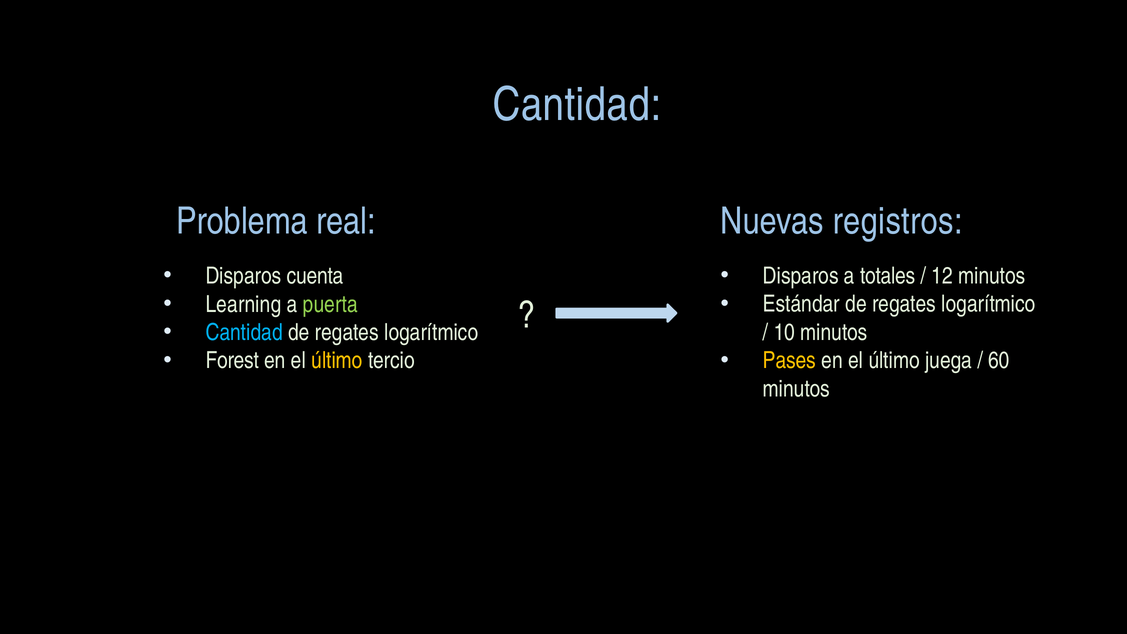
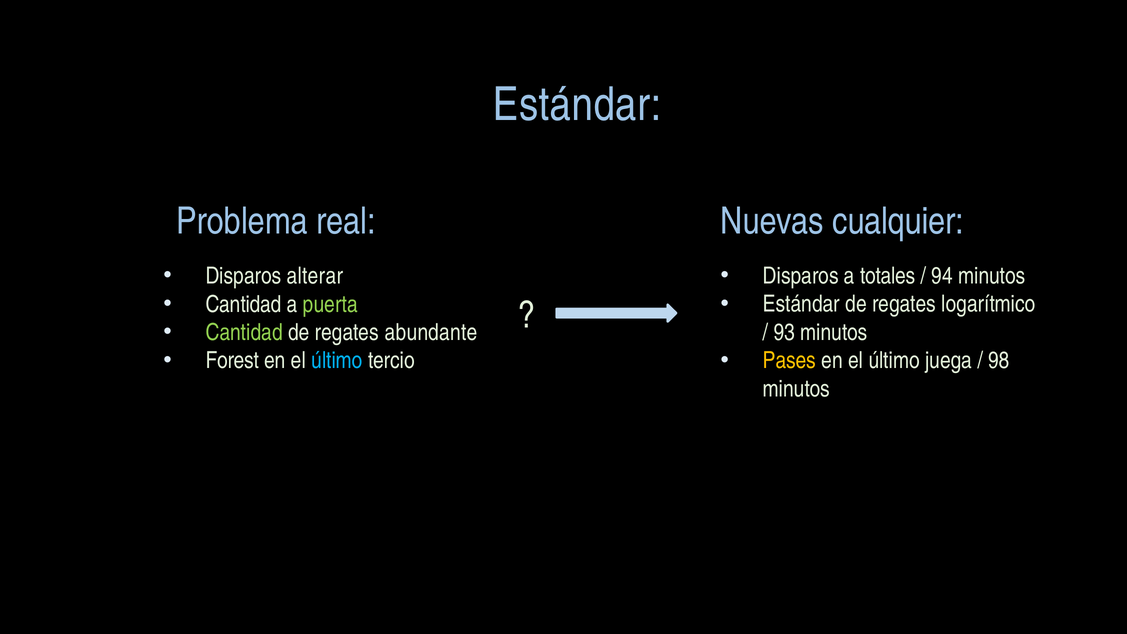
Cantidad at (577, 105): Cantidad -> Estándar
registros: registros -> cualquier
cuenta: cuenta -> alterar
12: 12 -> 94
Learning at (244, 304): Learning -> Cantidad
Cantidad at (244, 332) colour: light blue -> light green
logarítmico at (431, 332): logarítmico -> abundante
10: 10 -> 93
último at (337, 361) colour: yellow -> light blue
60: 60 -> 98
